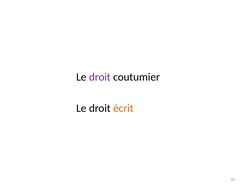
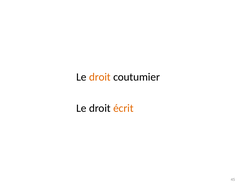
droit at (100, 77) colour: purple -> orange
